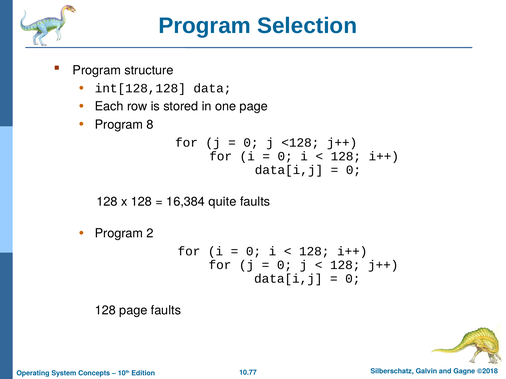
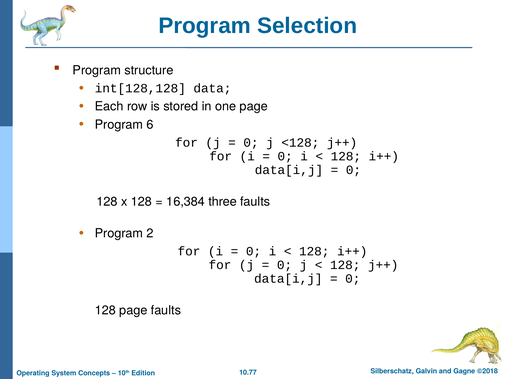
8: 8 -> 6
quite: quite -> three
